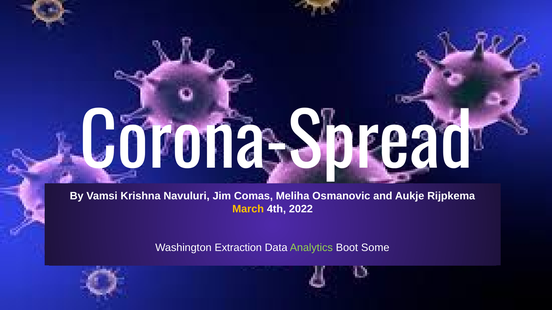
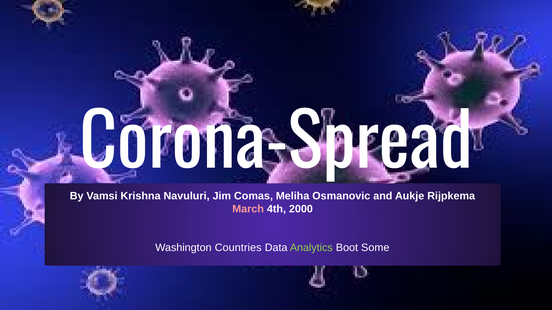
March colour: yellow -> pink
2022: 2022 -> 2000
Extraction: Extraction -> Countries
